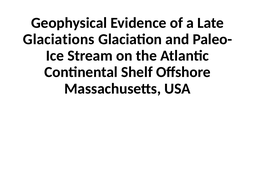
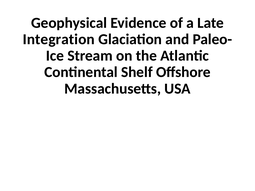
Glaciations: Glaciations -> Integration
